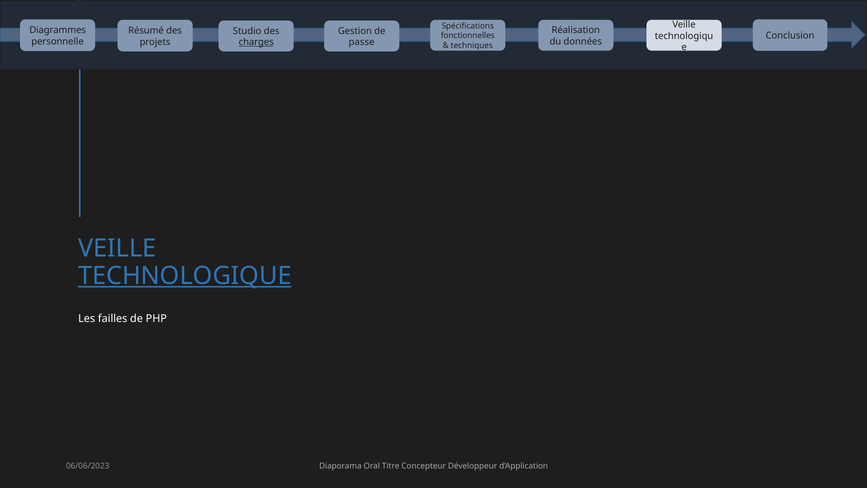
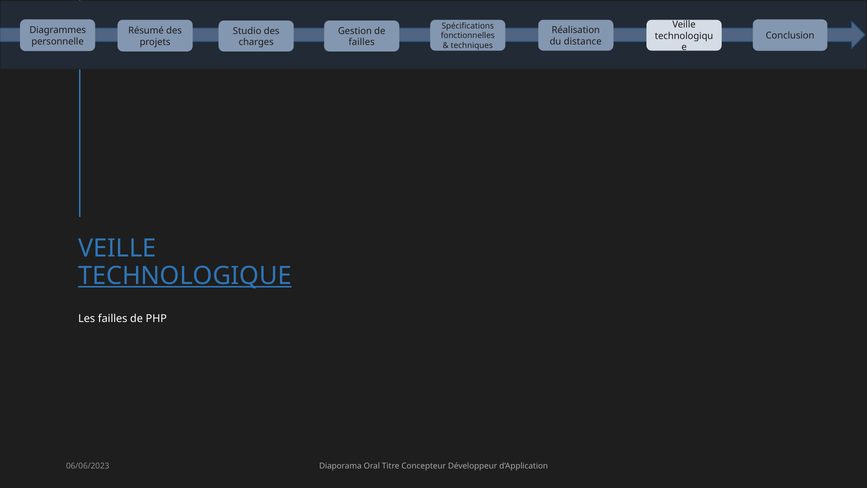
données: données -> distance
charges underline: present -> none
passe at (362, 42): passe -> failles
